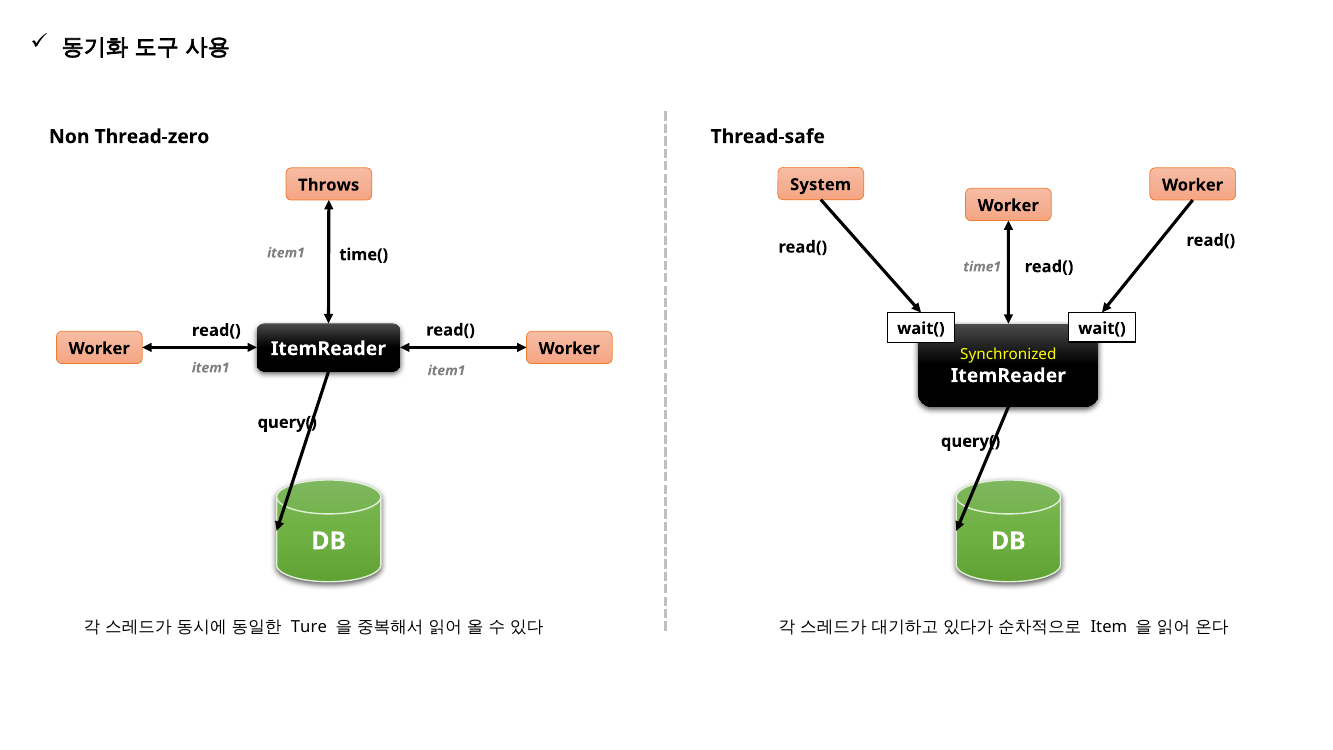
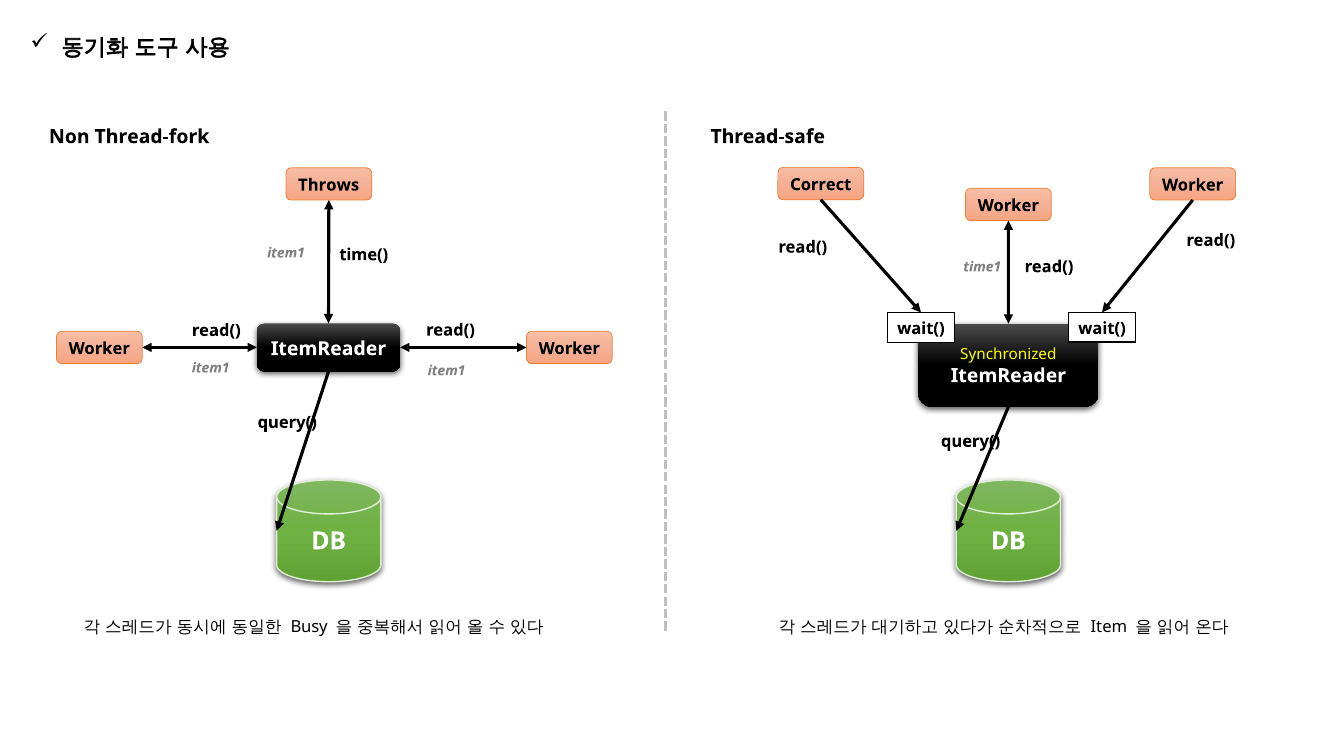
Thread-zero: Thread-zero -> Thread-fork
System: System -> Correct
Ture: Ture -> Busy
